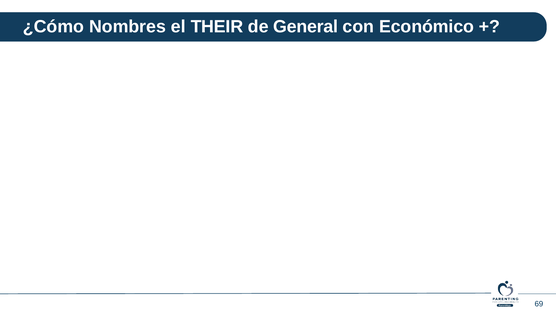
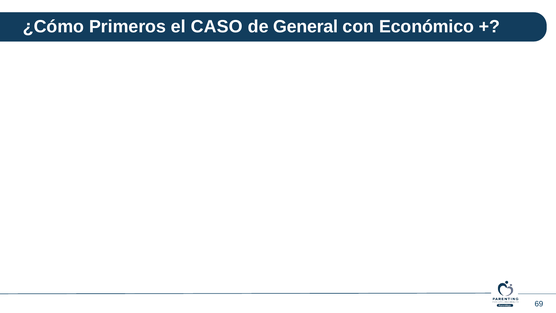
Nombres: Nombres -> Primeros
THEIR: THEIR -> CASO
